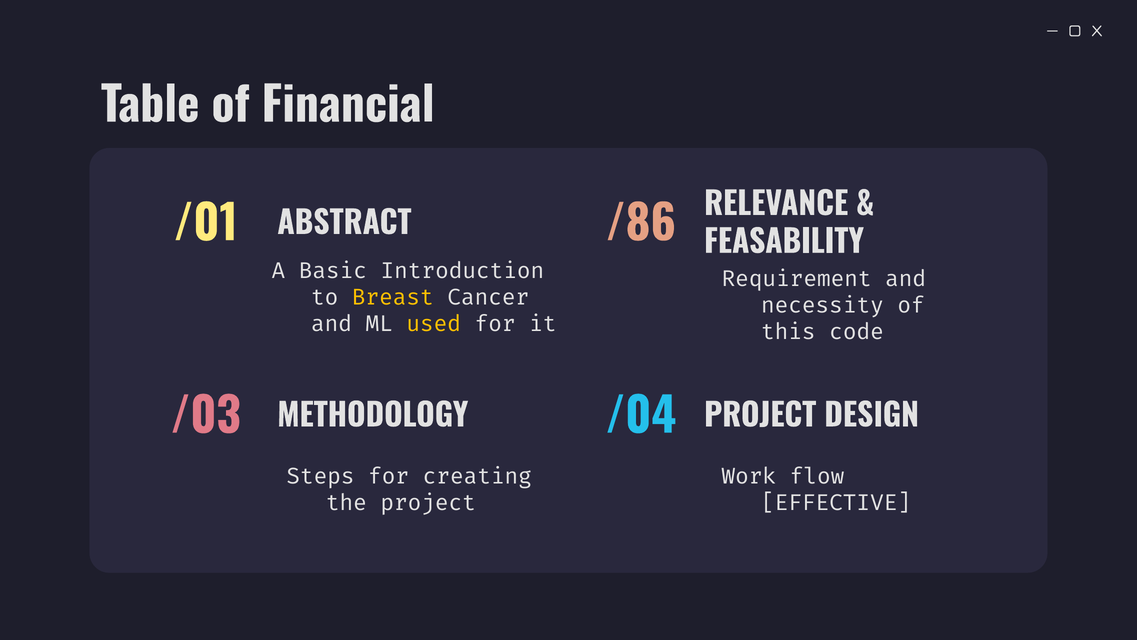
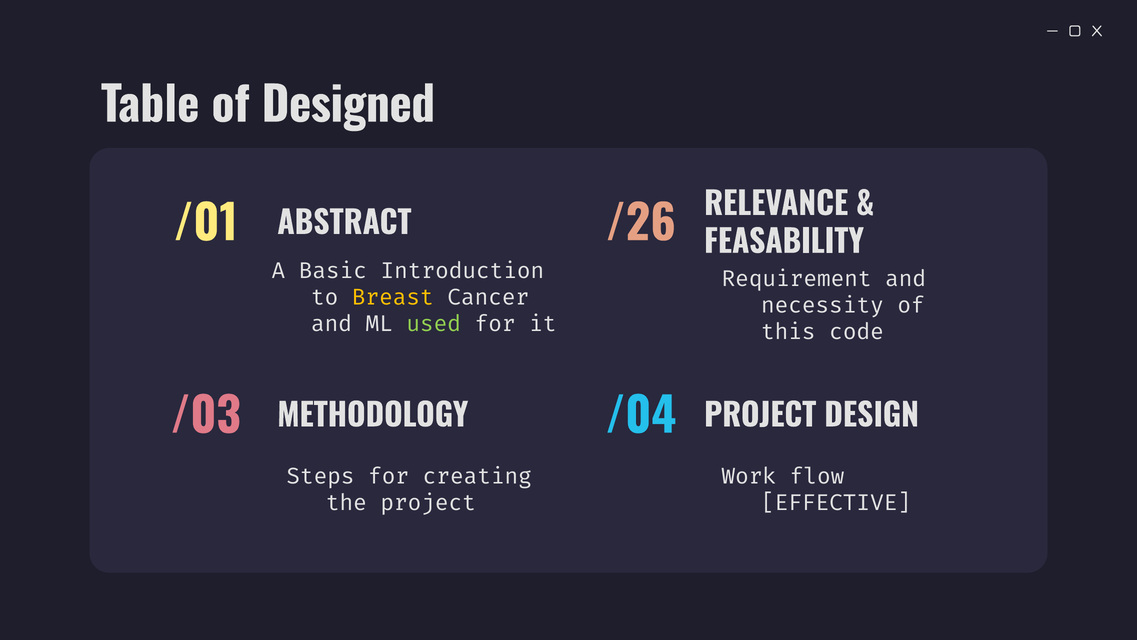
Financial: Financial -> Designed
/86: /86 -> /26
used colour: yellow -> light green
